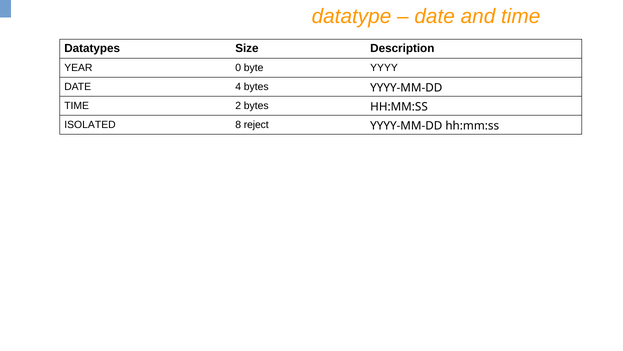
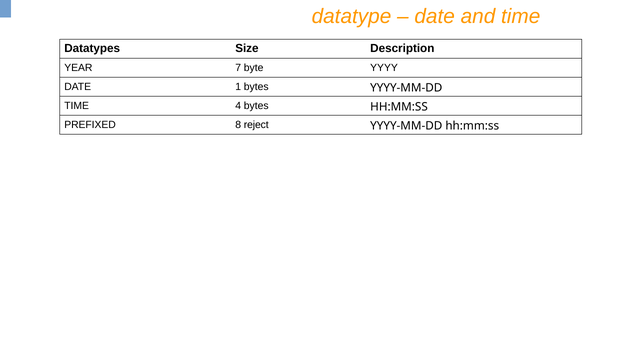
0: 0 -> 7
4: 4 -> 1
2: 2 -> 4
ISOLATED: ISOLATED -> PREFIXED
